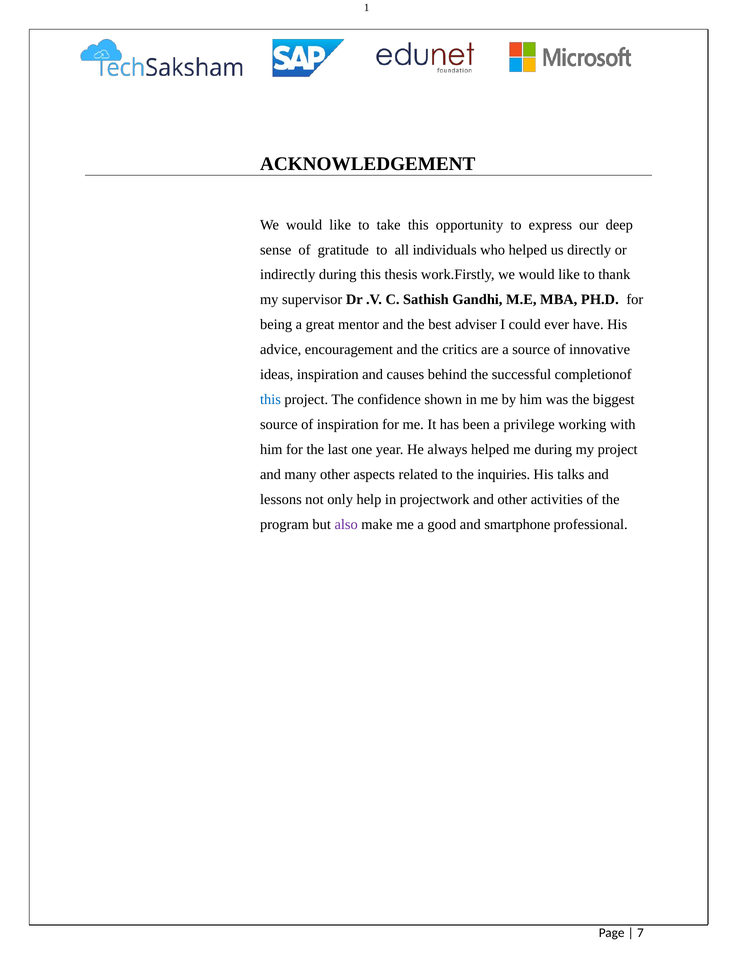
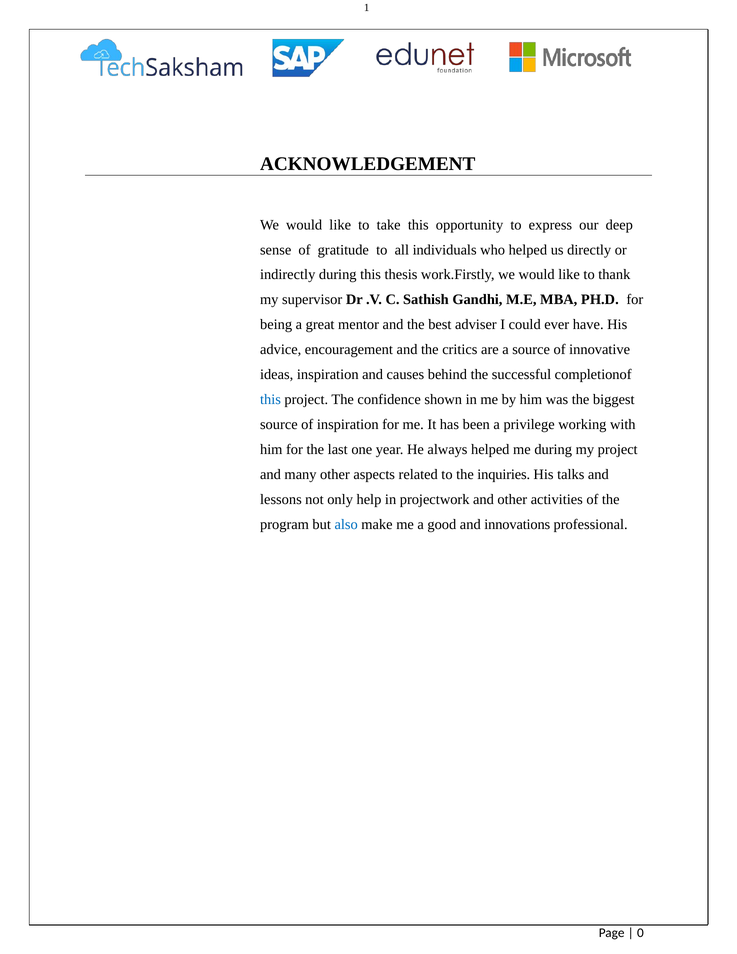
also colour: purple -> blue
smartphone: smartphone -> innovations
7: 7 -> 0
